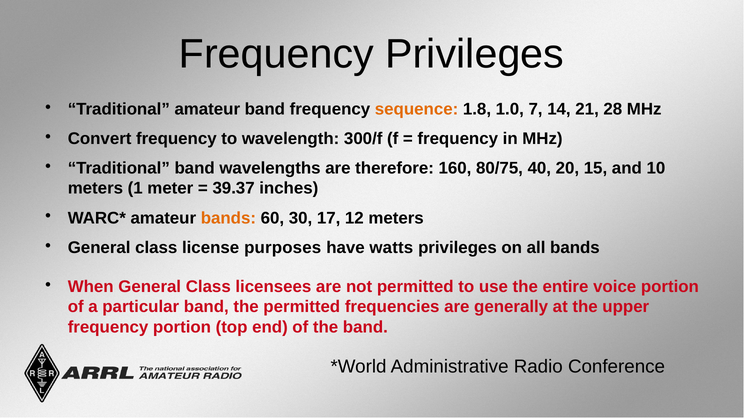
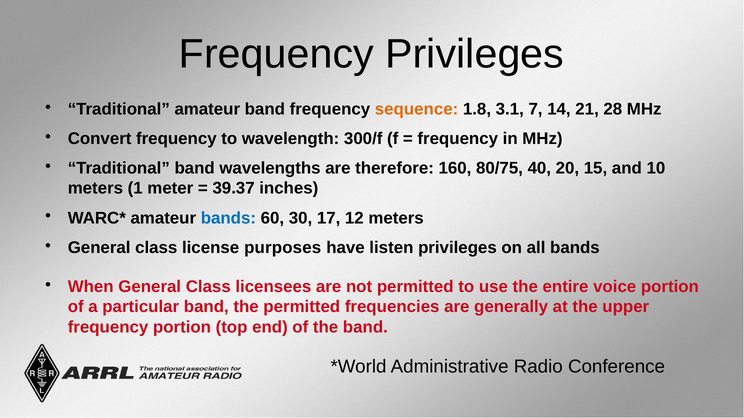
1.0: 1.0 -> 3.1
bands at (228, 218) colour: orange -> blue
watts: watts -> listen
